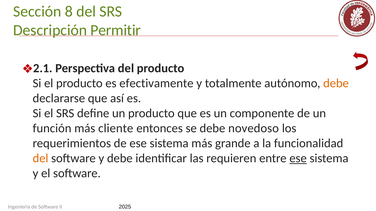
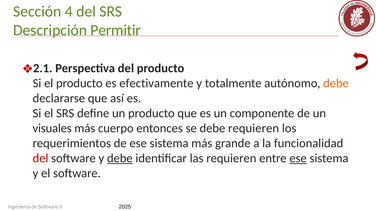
8: 8 -> 4
función: función -> visuales
cliente: cliente -> cuerpo
debe novedoso: novedoso -> requieren
del at (41, 159) colour: orange -> red
debe at (120, 159) underline: none -> present
